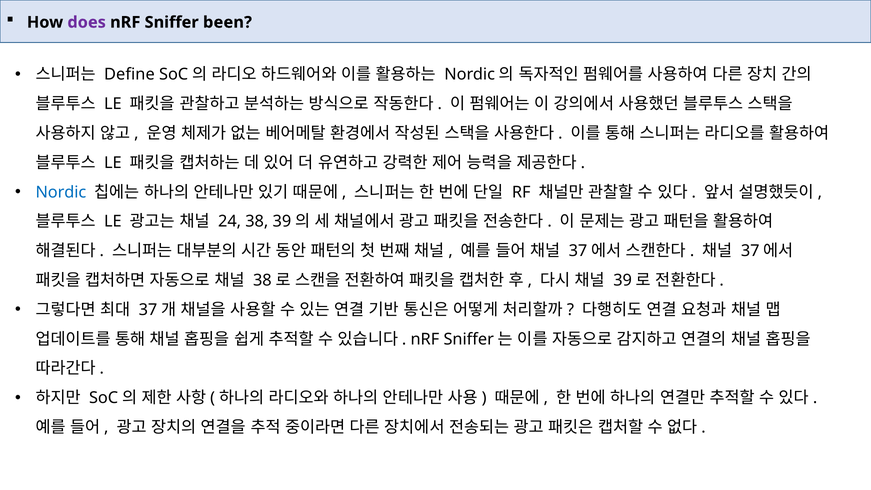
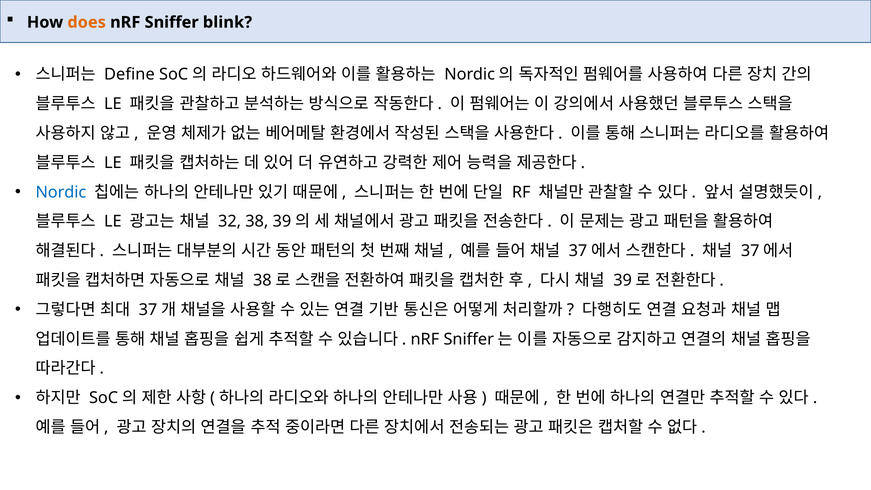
does colour: purple -> orange
been: been -> blink
24: 24 -> 32
